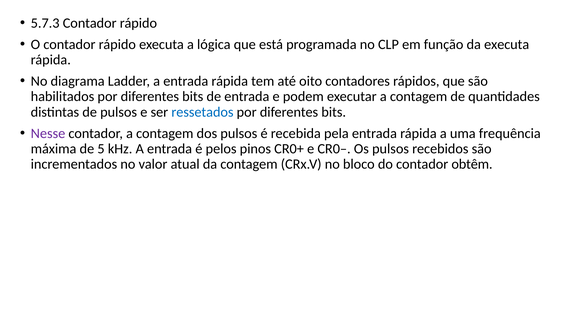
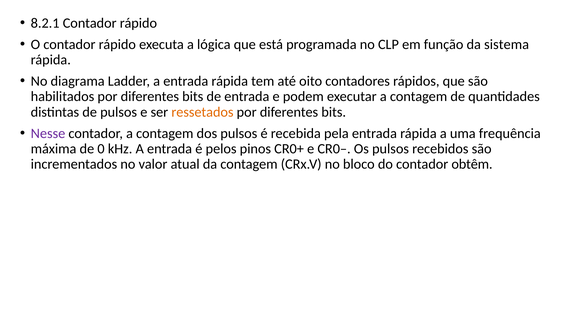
5.7.3: 5.7.3 -> 8.2.1
da executa: executa -> sistema
ressetados colour: blue -> orange
5: 5 -> 0
